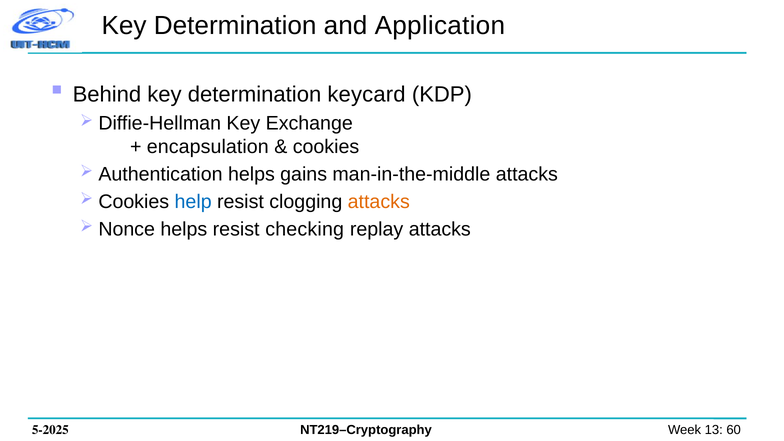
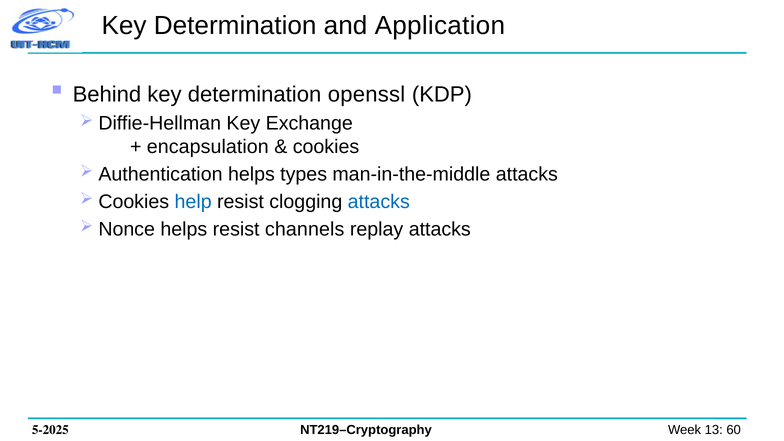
keycard: keycard -> openssl
gains: gains -> types
attacks at (379, 202) colour: orange -> blue
checking: checking -> channels
